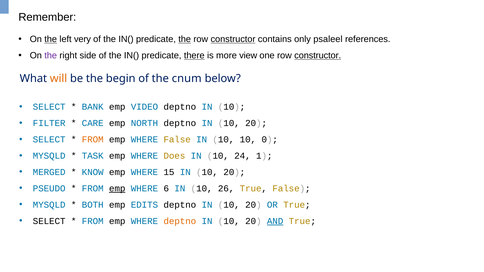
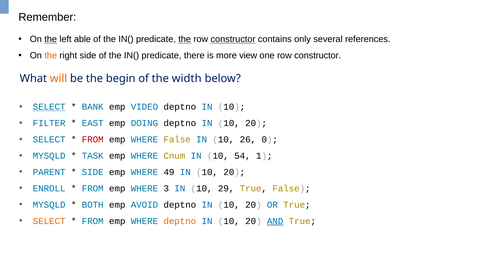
very: very -> able
psaleel: psaleel -> several
the at (51, 56) colour: purple -> orange
there underline: present -> none
constructor at (318, 56) underline: present -> none
cnum: cnum -> width
SELECT at (49, 107) underline: none -> present
CARE: CARE -> EAST
NORTH: NORTH -> DOING
FROM at (93, 140) colour: orange -> red
10 10: 10 -> 26
Does: Does -> Cnum
24: 24 -> 54
MERGED: MERGED -> PARENT
KNOW at (93, 172): KNOW -> SIDE
15: 15 -> 49
PSEUDO: PSEUDO -> ENROLL
emp at (117, 189) underline: present -> none
6: 6 -> 3
26: 26 -> 29
EDITS: EDITS -> AVOID
SELECT at (49, 221) colour: black -> orange
